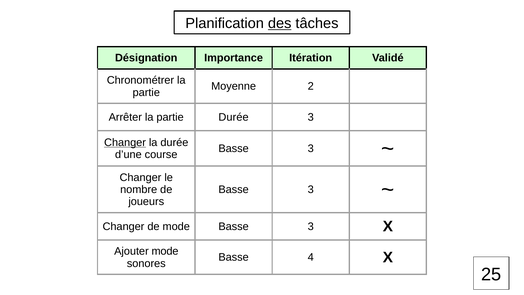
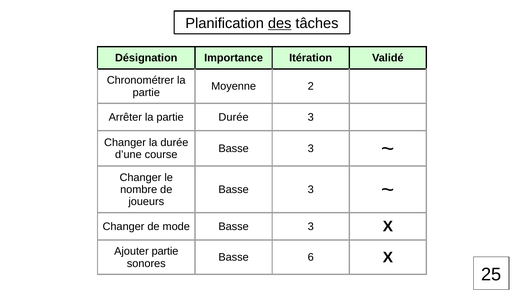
Changer at (125, 142) underline: present -> none
Ajouter mode: mode -> partie
4: 4 -> 6
